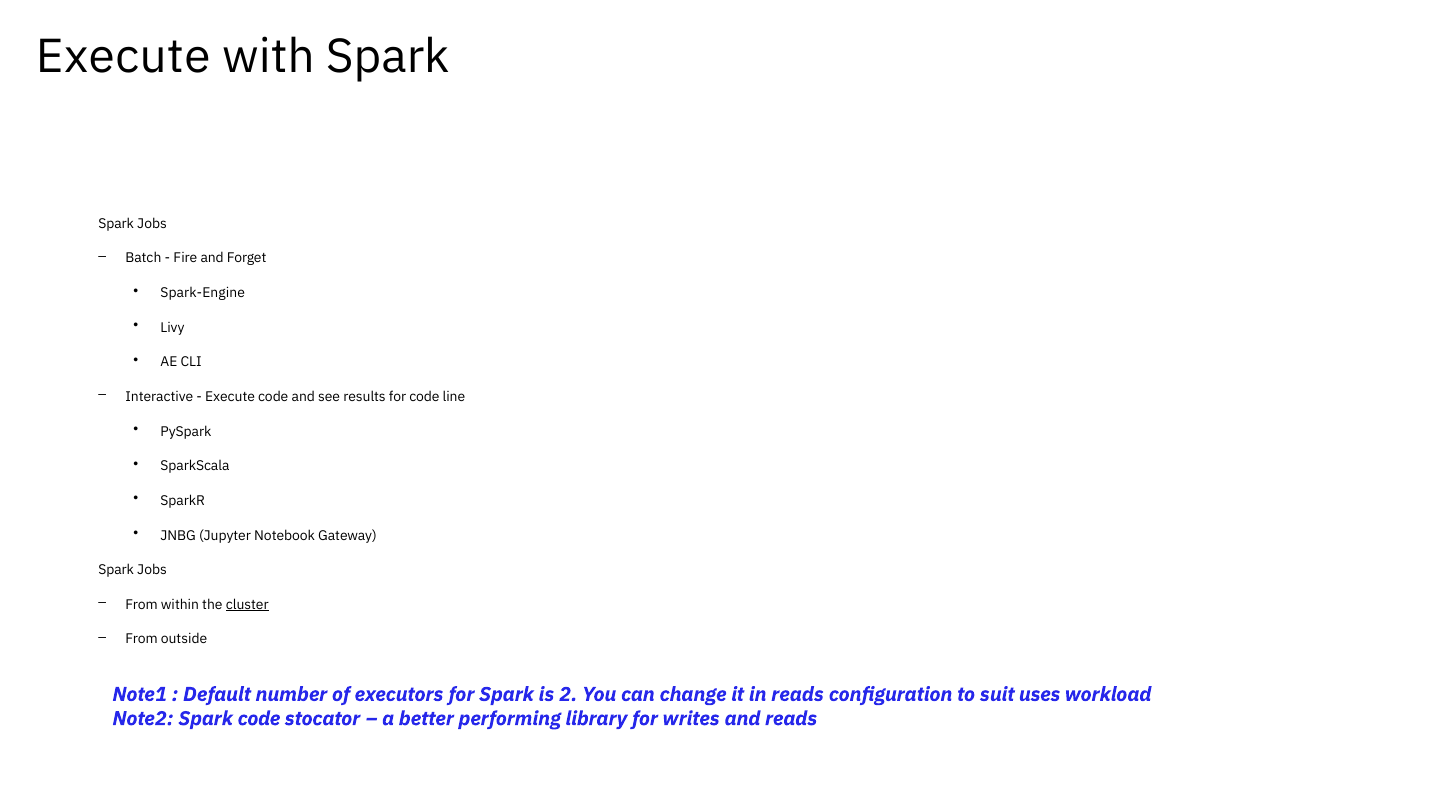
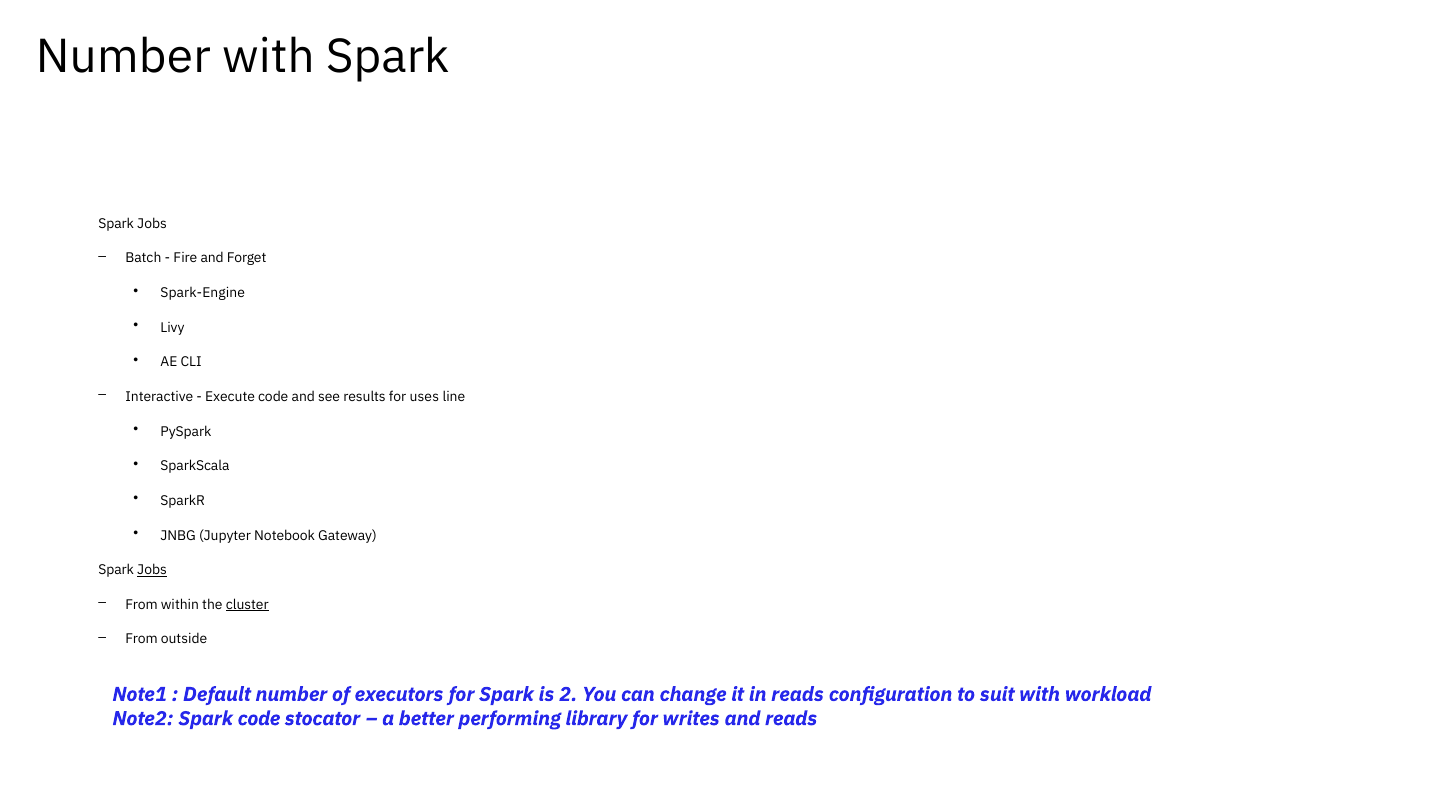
Execute at (123, 57): Execute -> Number
for code: code -> uses
Jobs at (152, 570) underline: none -> present
suit uses: uses -> with
